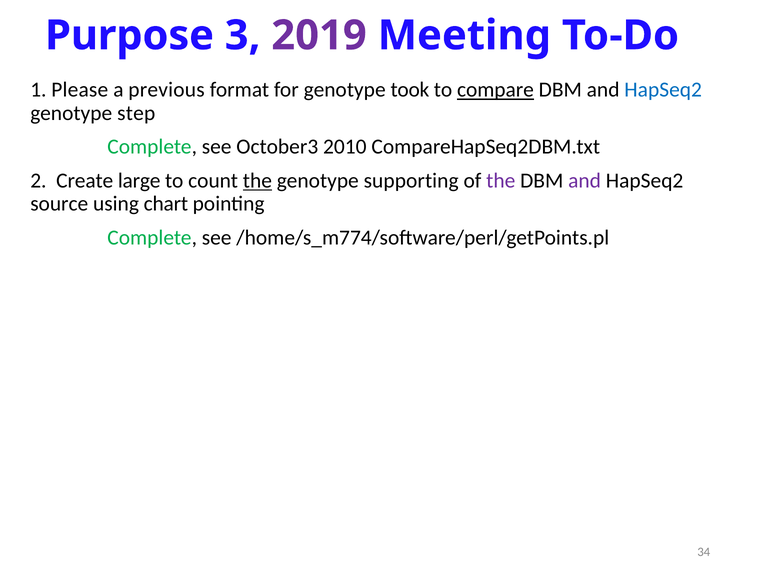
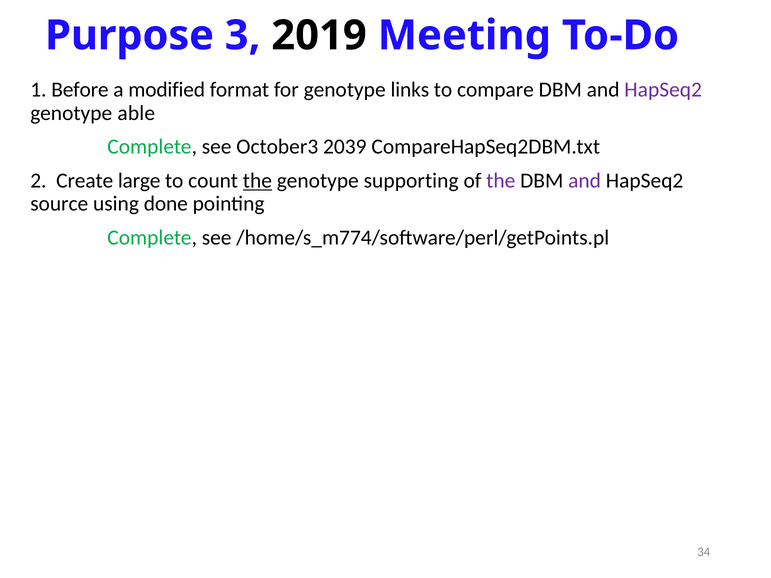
2019 colour: purple -> black
Please: Please -> Before
previous: previous -> modified
took: took -> links
compare underline: present -> none
HapSeq2 at (663, 90) colour: blue -> purple
step: step -> able
2010: 2010 -> 2039
chart: chart -> done
